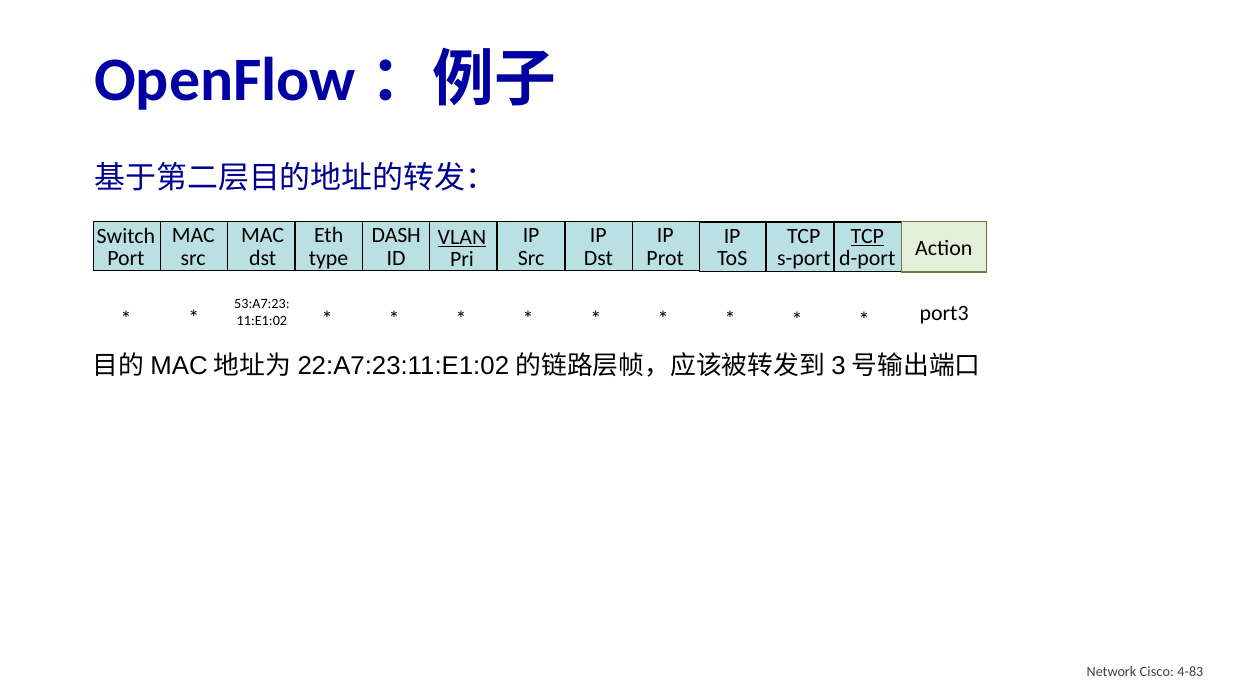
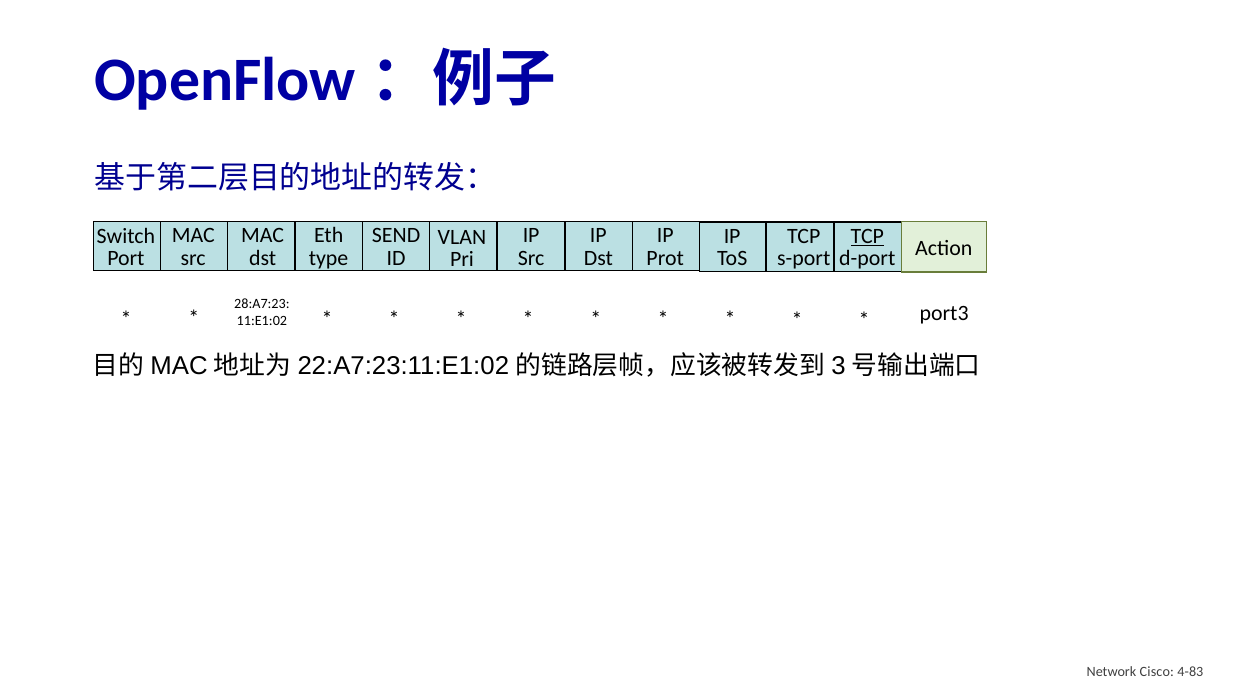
DASH: DASH -> SEND
VLAN underline: present -> none
53:A7:23: 53:A7:23 -> 28:A7:23
